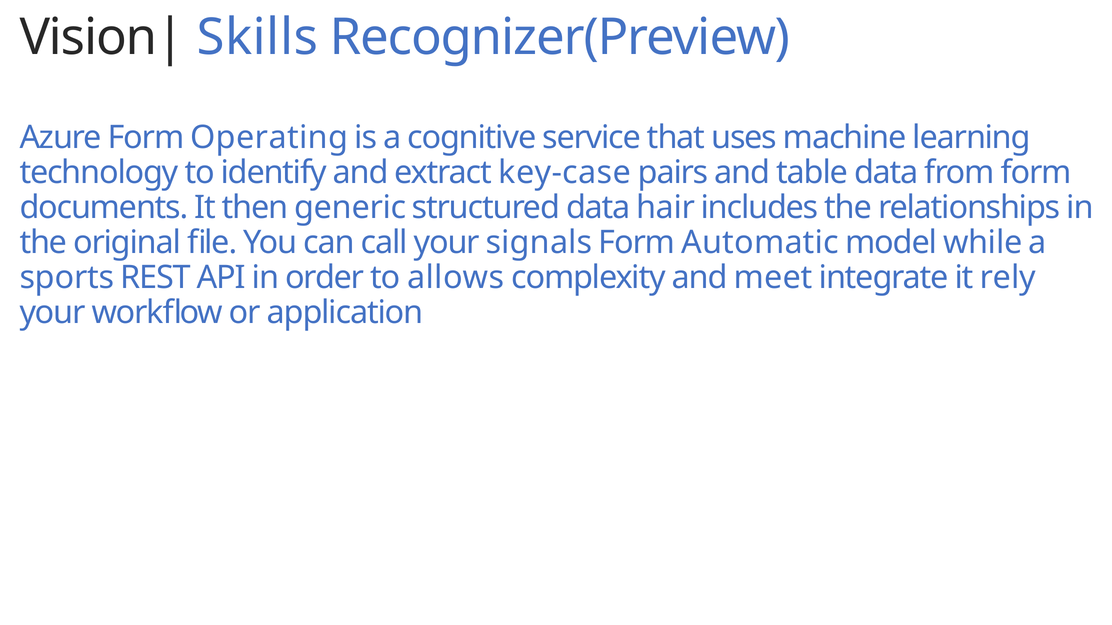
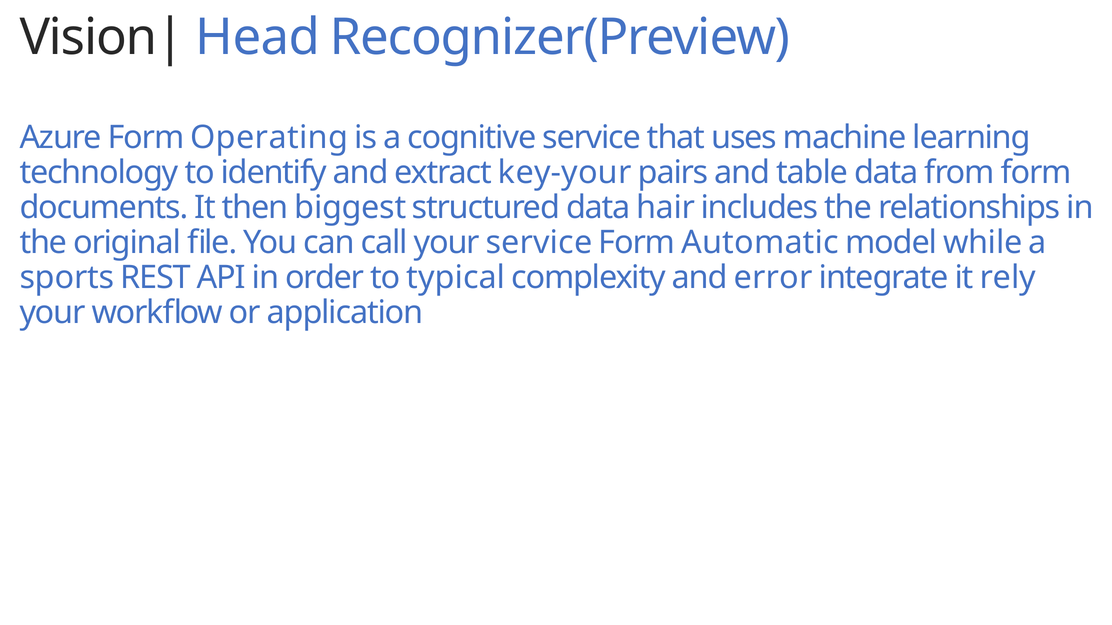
Skills: Skills -> Head
key-case: key-case -> key-your
generic: generic -> biggest
your signals: signals -> service
allows: allows -> typical
meet: meet -> error
